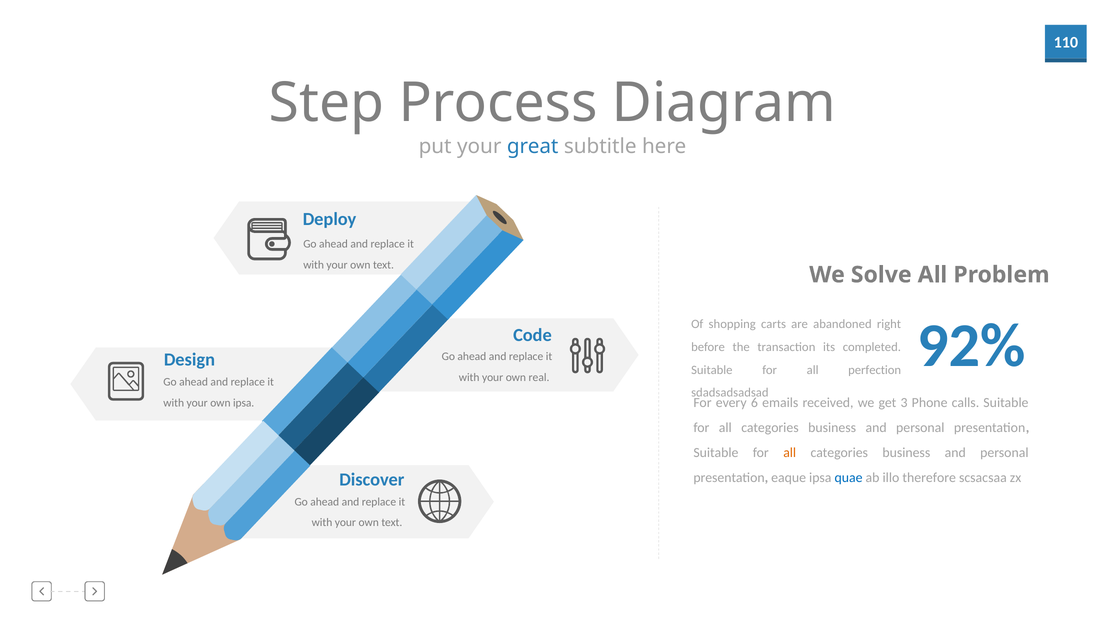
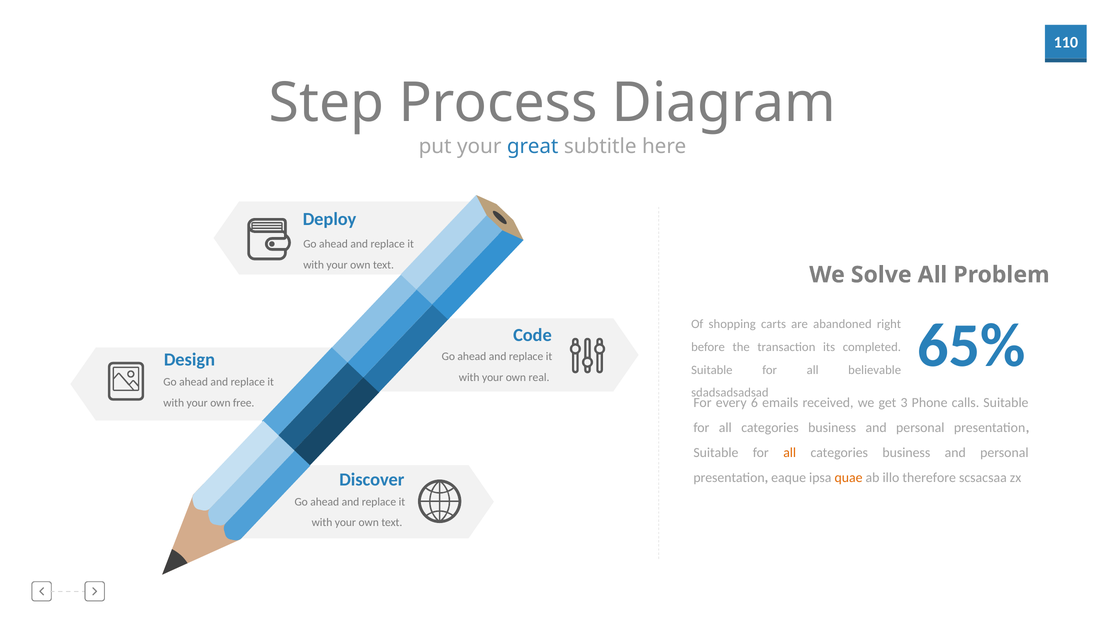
92%: 92% -> 65%
perfection: perfection -> believable
own ipsa: ipsa -> free
quae colour: blue -> orange
